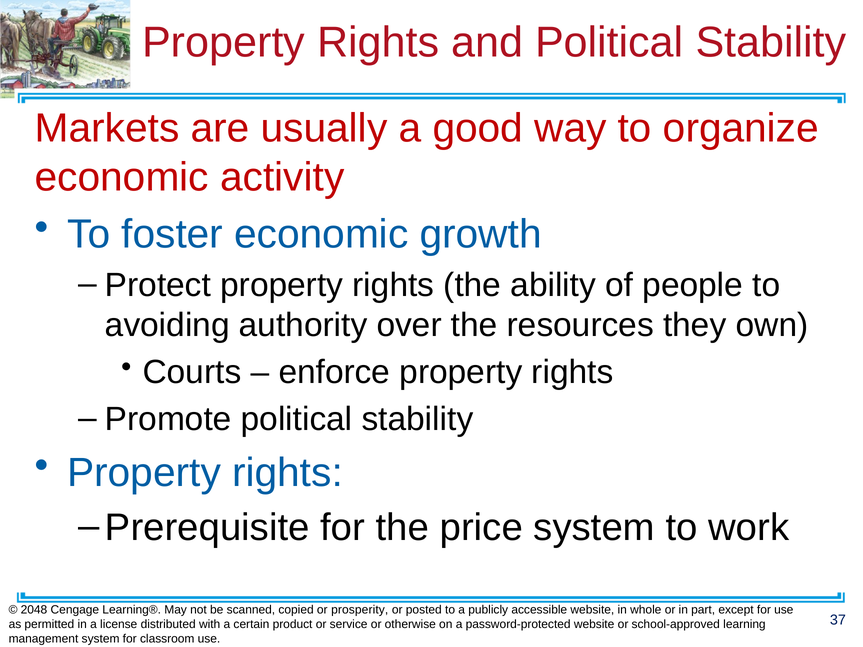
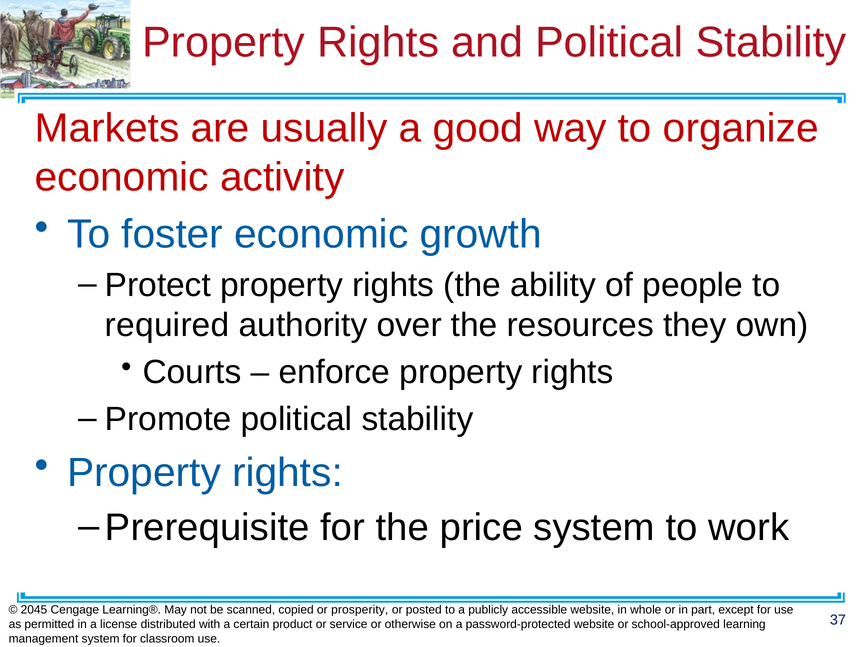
avoiding: avoiding -> required
2048: 2048 -> 2045
